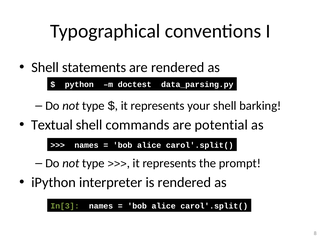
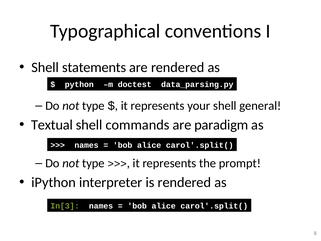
barking: barking -> general
potential: potential -> paradigm
